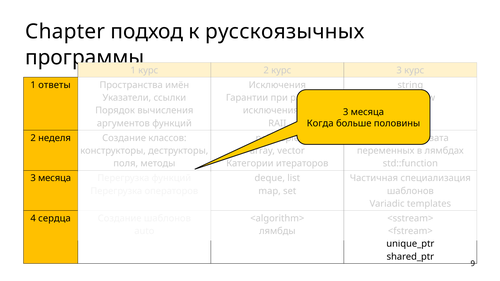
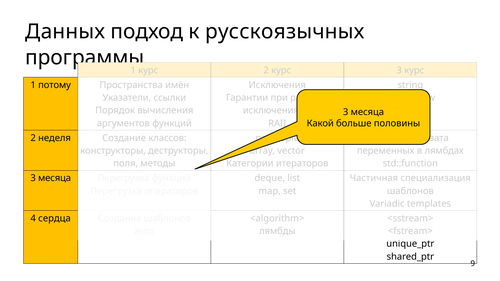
Chapter: Chapter -> Данных
ответы: ответы -> потому
Когда: Когда -> Какой
